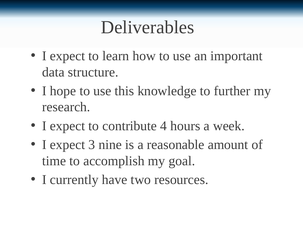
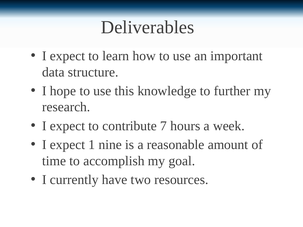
4: 4 -> 7
3: 3 -> 1
